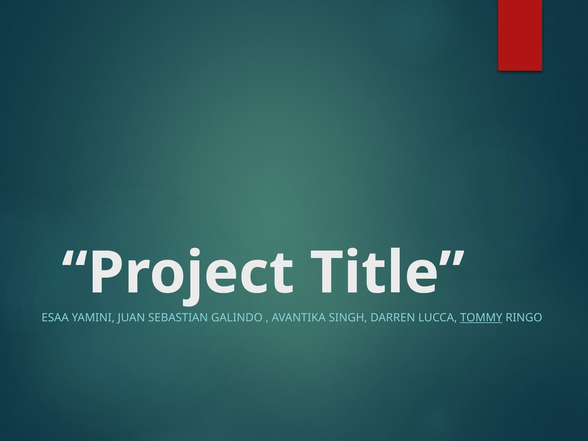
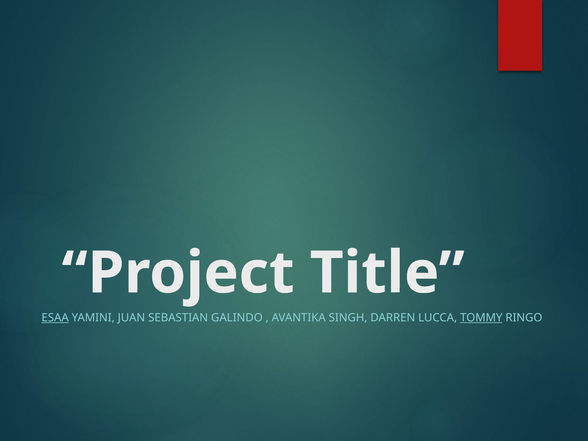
ESAA underline: none -> present
